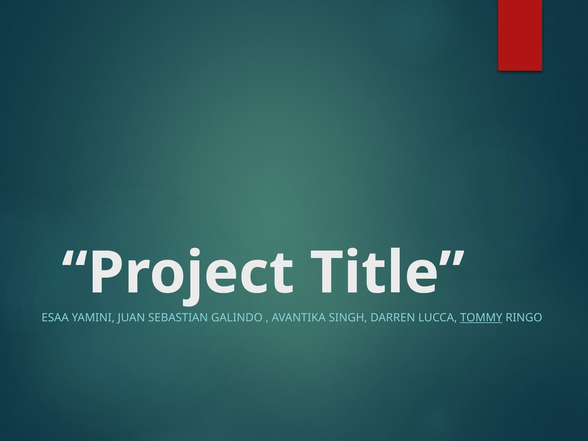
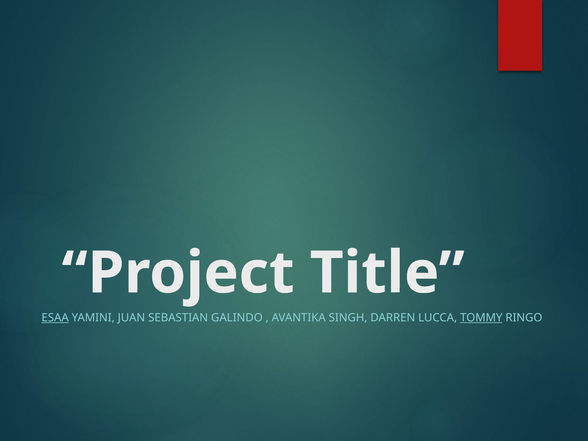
ESAA underline: none -> present
